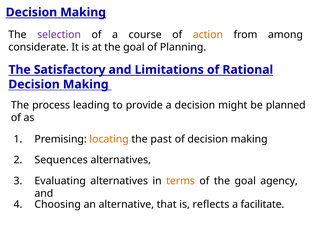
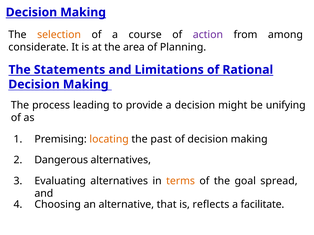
selection colour: purple -> orange
action colour: orange -> purple
at the goal: goal -> area
Satisfactory: Satisfactory -> Statements
planned: planned -> unifying
Sequences: Sequences -> Dangerous
agency: agency -> spread
